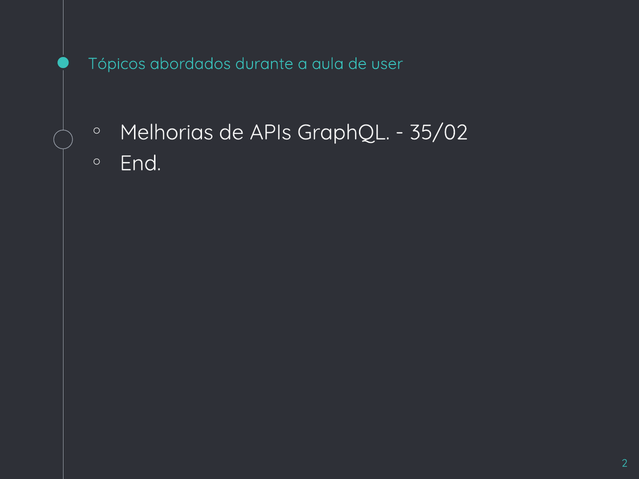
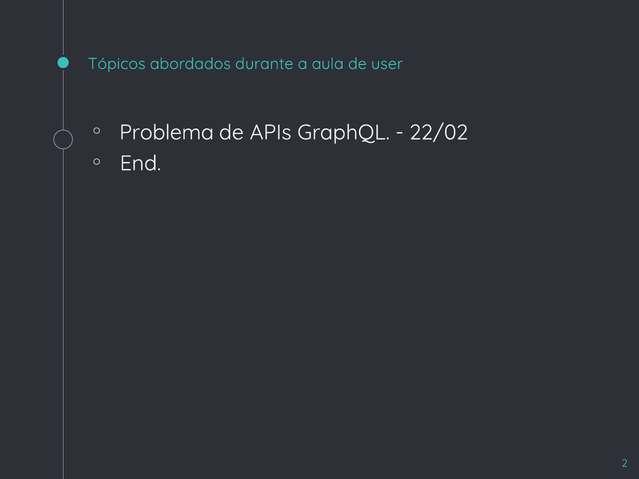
Melhorias: Melhorias -> Problema
35/02: 35/02 -> 22/02
